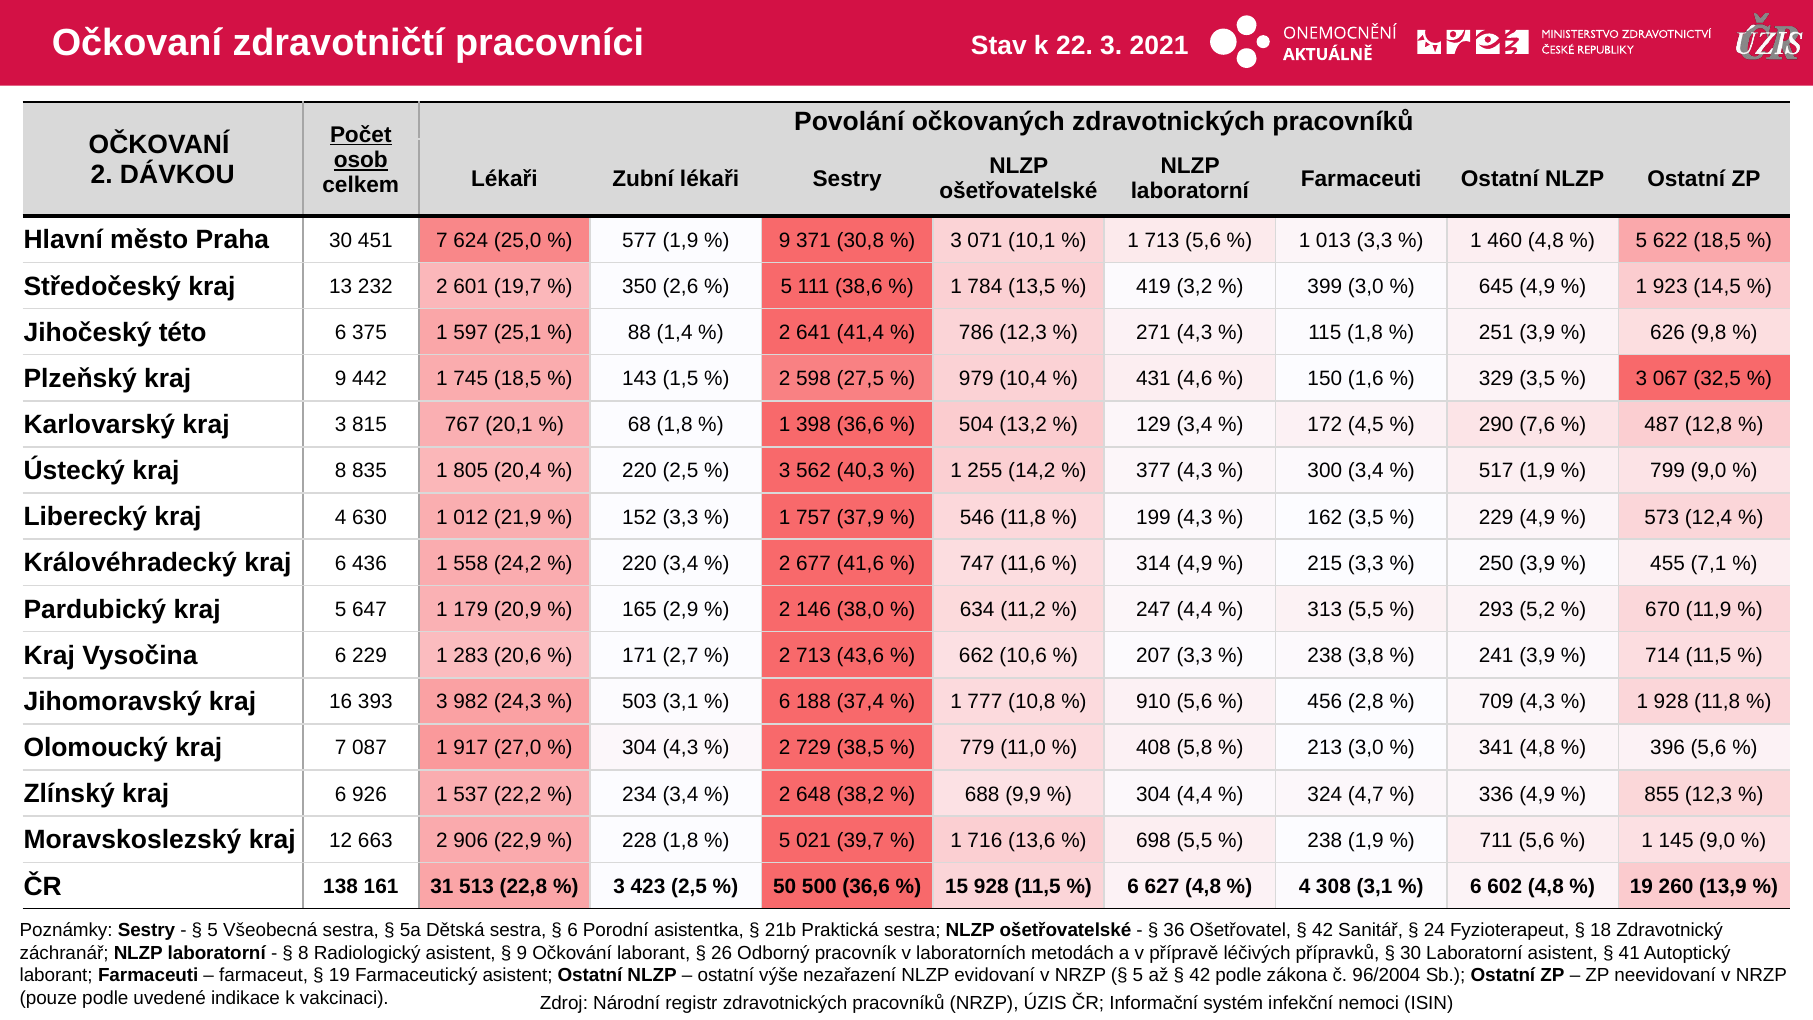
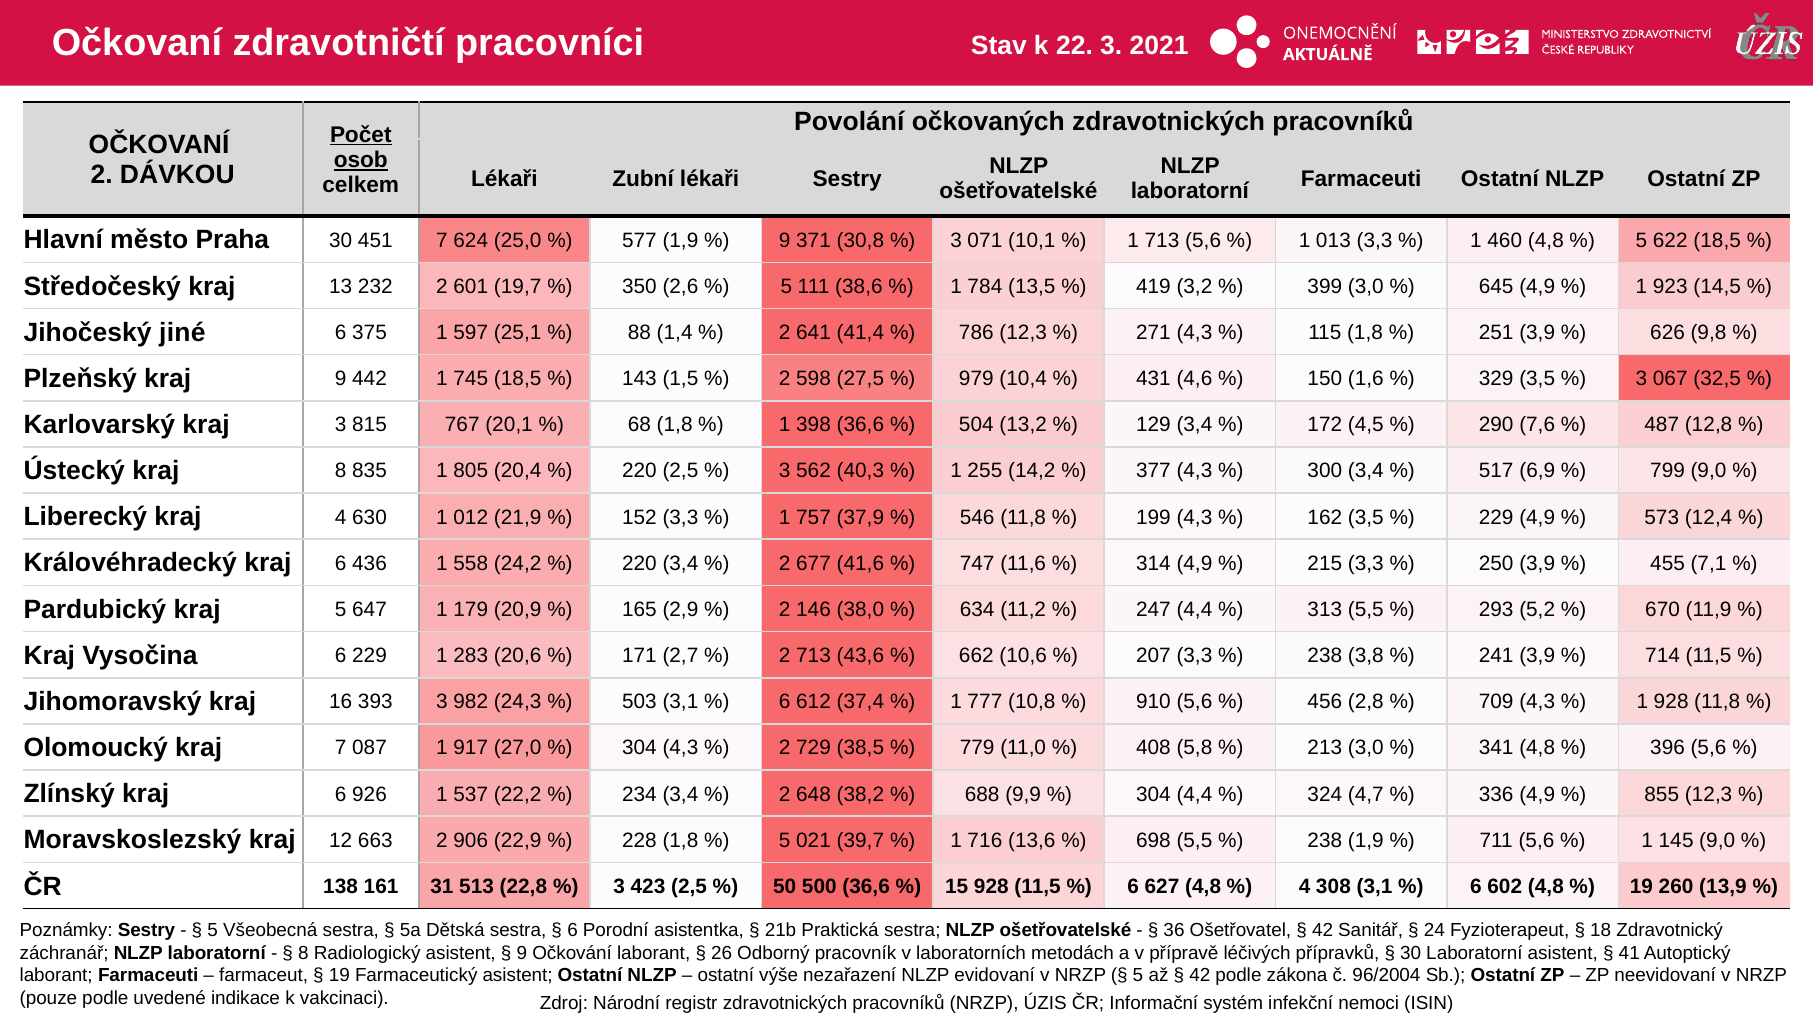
této: této -> jiné
517 1,9: 1,9 -> 6,9
188: 188 -> 612
